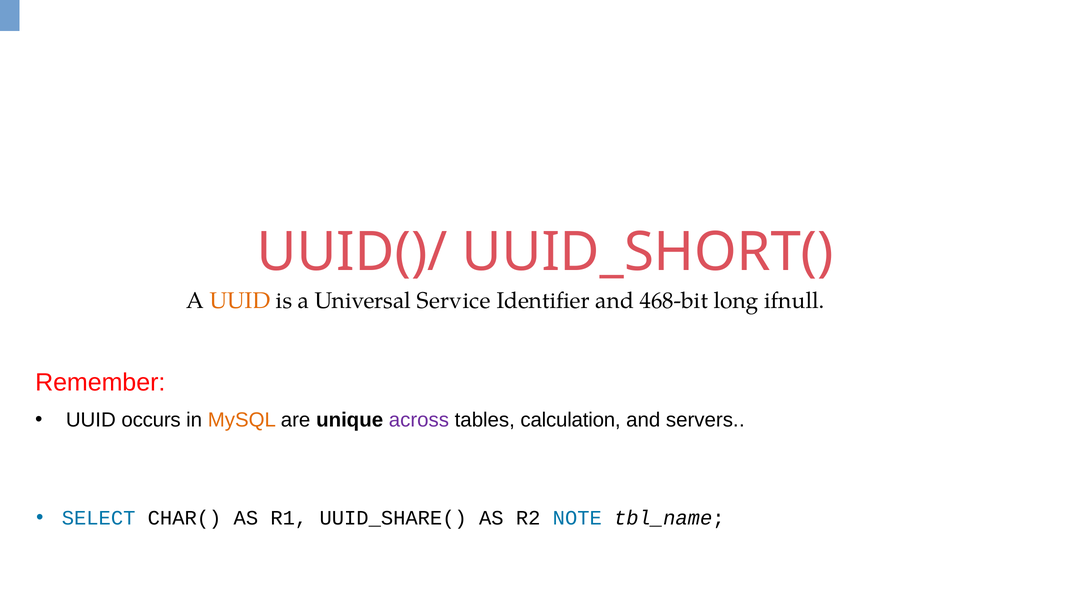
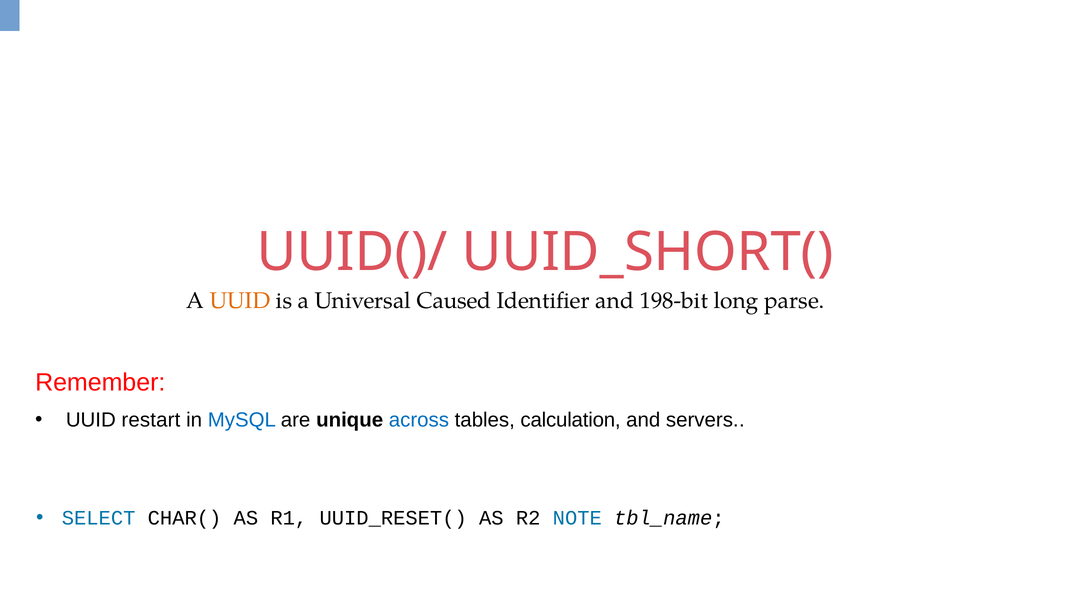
Service: Service -> Caused
468-bit: 468-bit -> 198-bit
ifnull: ifnull -> parse
occurs: occurs -> restart
MySQL colour: orange -> blue
across colour: purple -> blue
UUID_SHARE(: UUID_SHARE( -> UUID_RESET(
